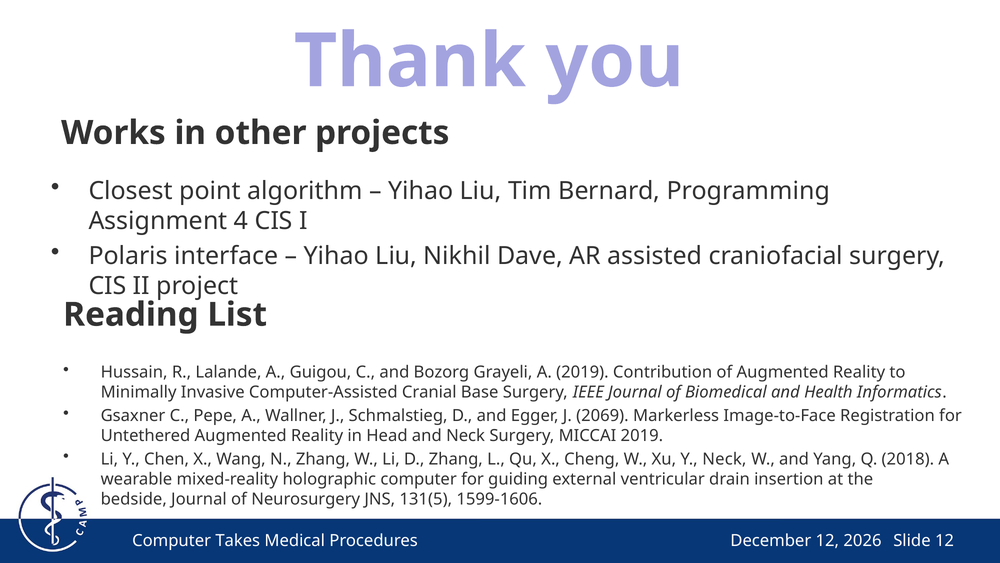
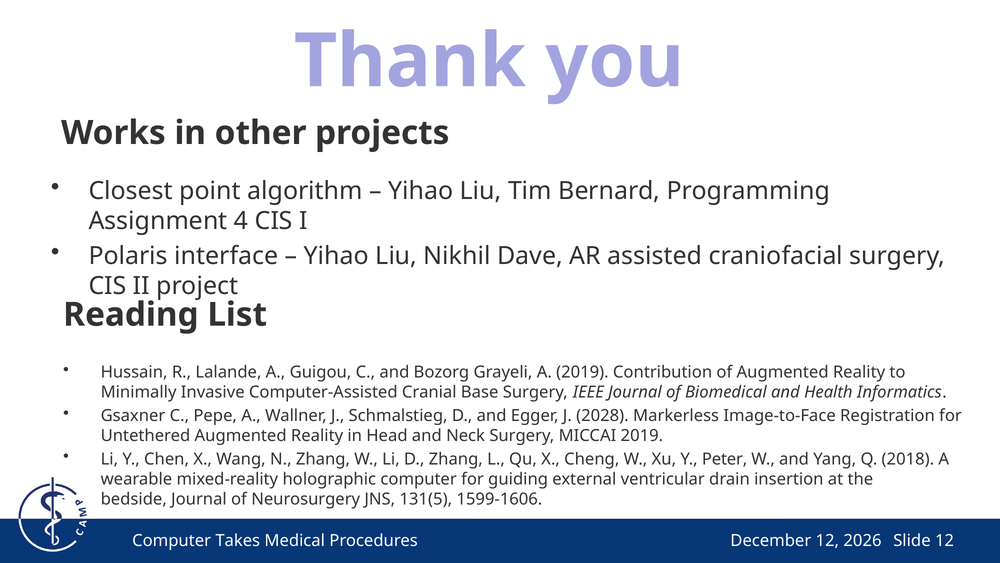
2069: 2069 -> 2028
Y Neck: Neck -> Peter
